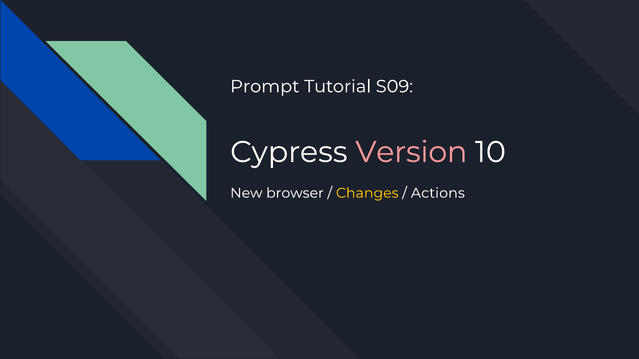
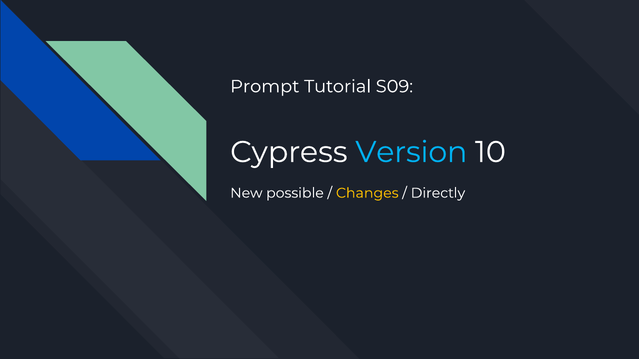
Version colour: pink -> light blue
browser: browser -> possible
Actions: Actions -> Directly
